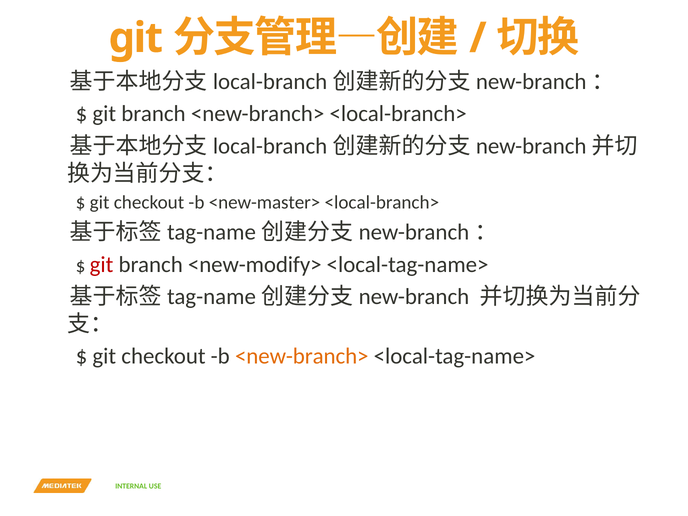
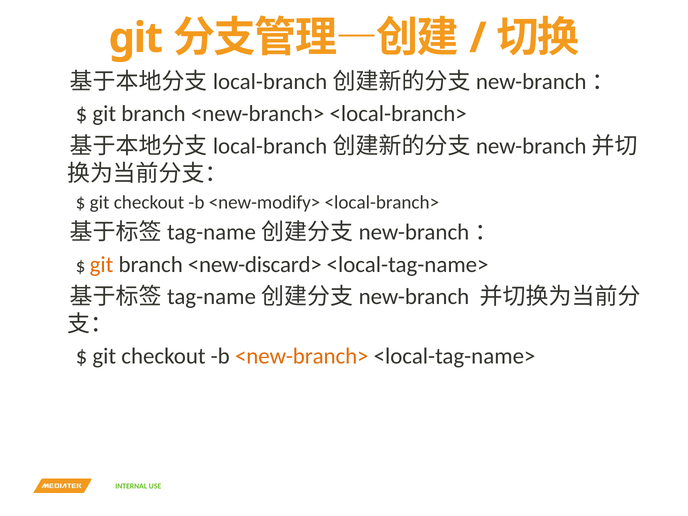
<new-master>: <new-master> -> <new-modify>
git at (102, 264) colour: red -> orange
<new-modify>: <new-modify> -> <new-discard>
